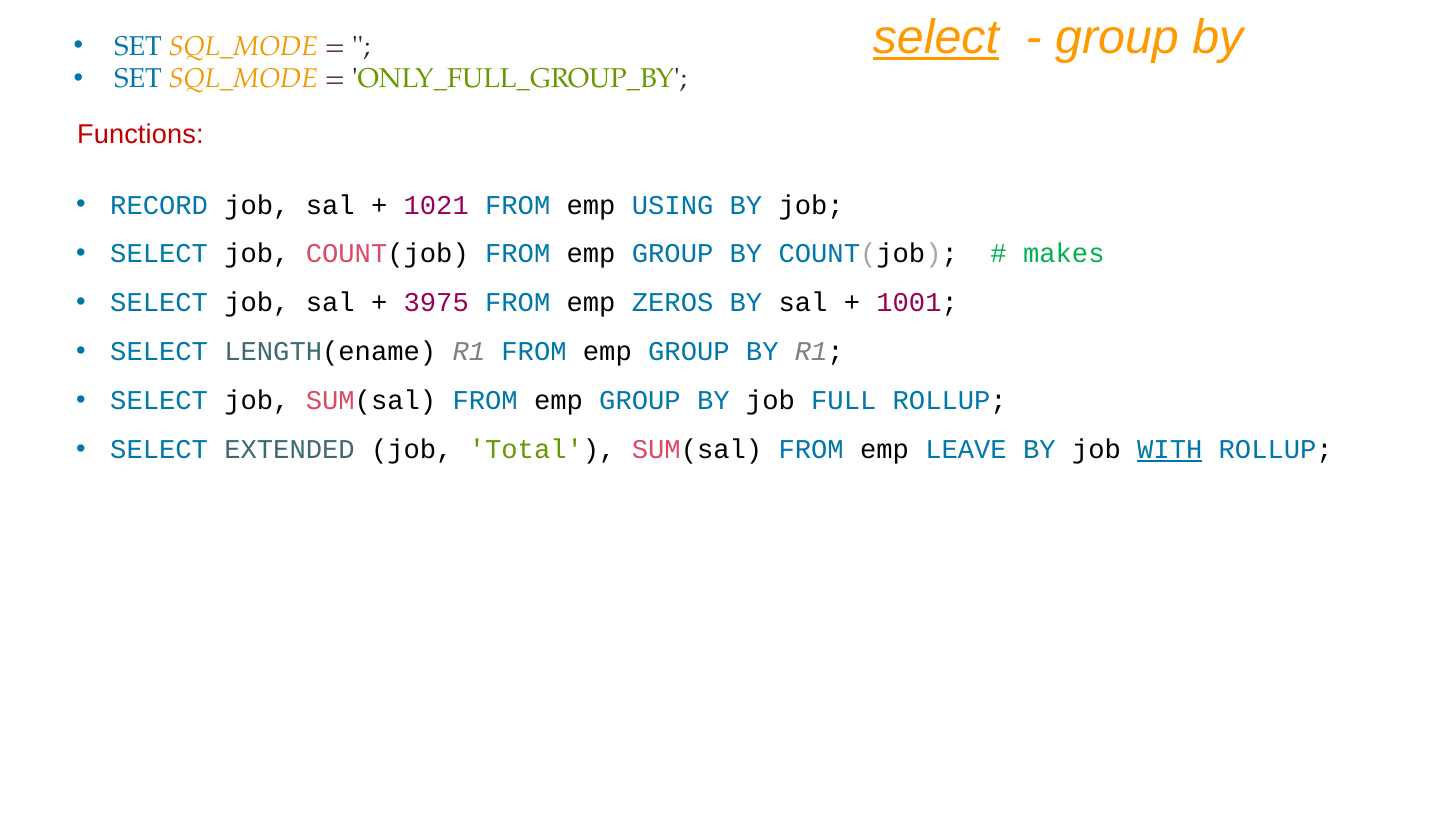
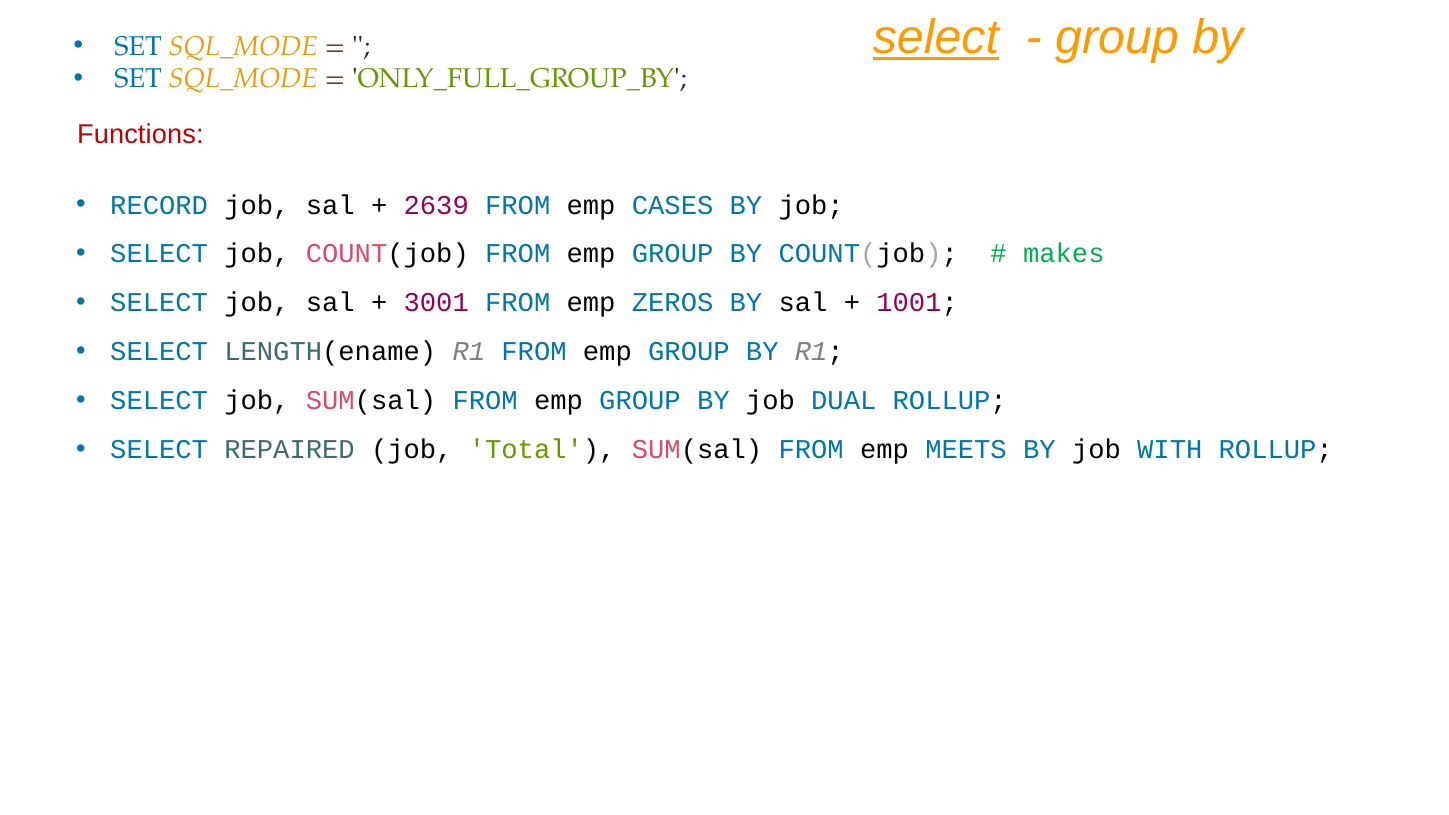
1021: 1021 -> 2639
USING: USING -> CASES
3975: 3975 -> 3001
FULL: FULL -> DUAL
EXTENDED: EXTENDED -> REPAIRED
LEAVE: LEAVE -> MEETS
WITH underline: present -> none
